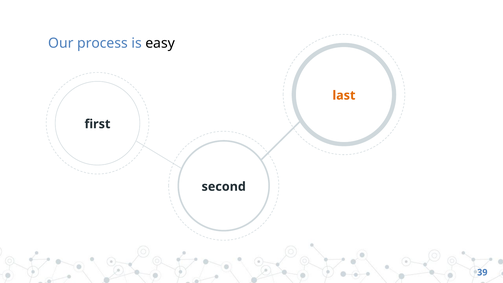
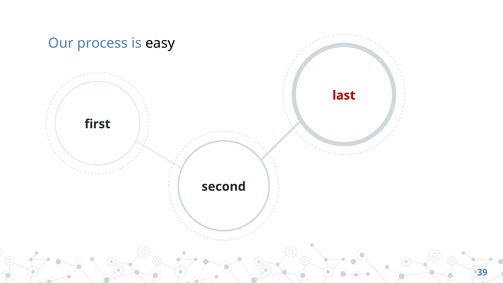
last colour: orange -> red
